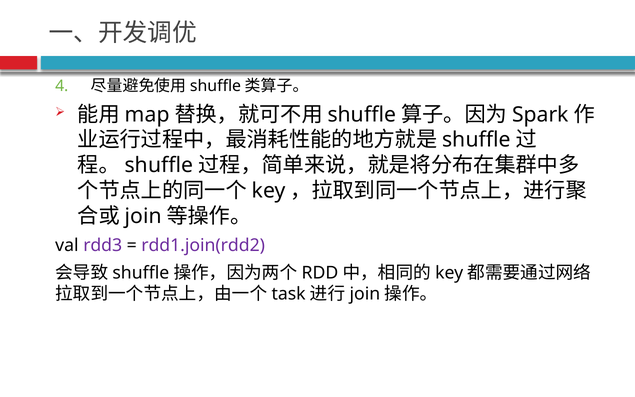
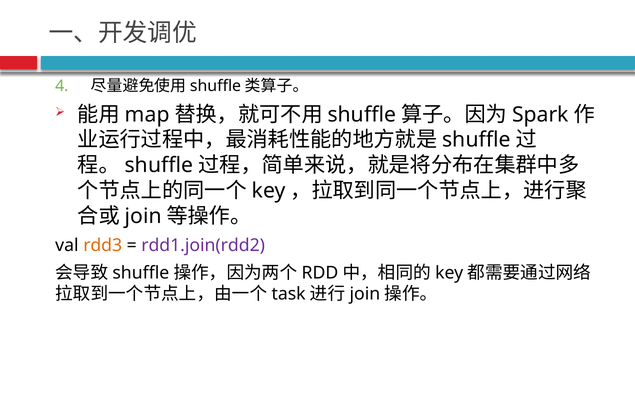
rdd3 colour: purple -> orange
